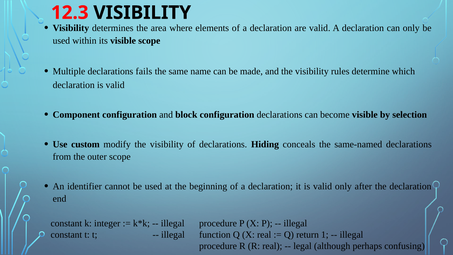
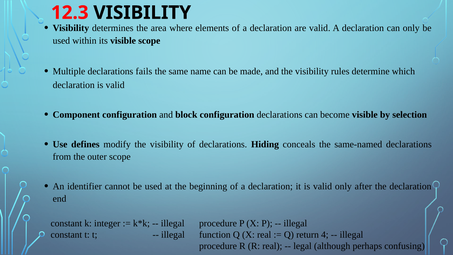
custom: custom -> defines
1: 1 -> 4
